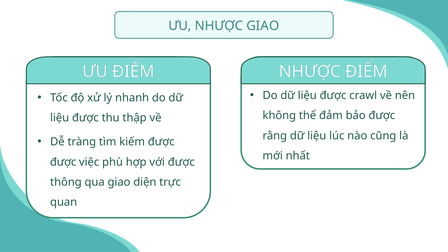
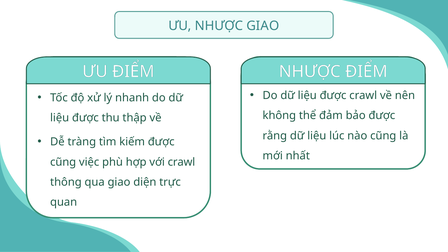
được at (63, 162): được -> cũng
với được: được -> crawl
